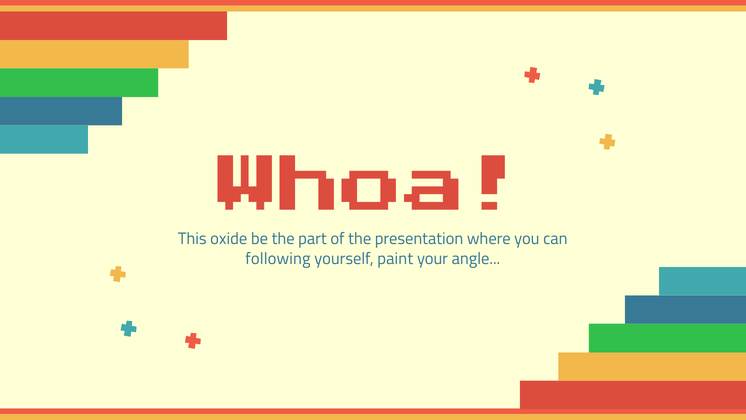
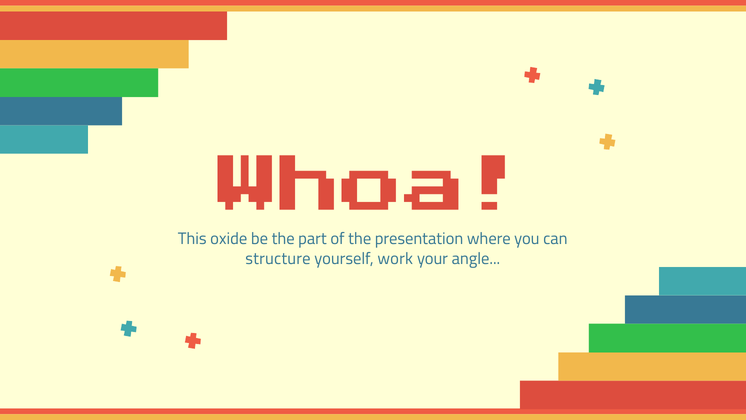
following: following -> structure
paint: paint -> work
